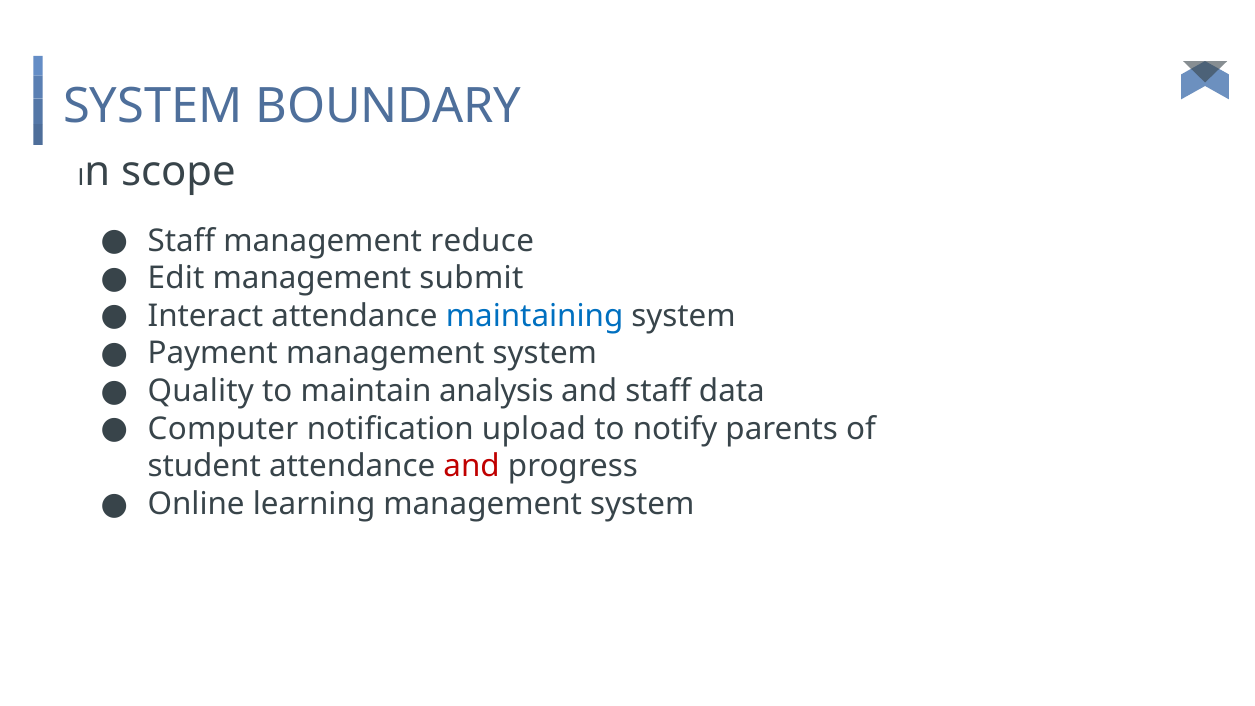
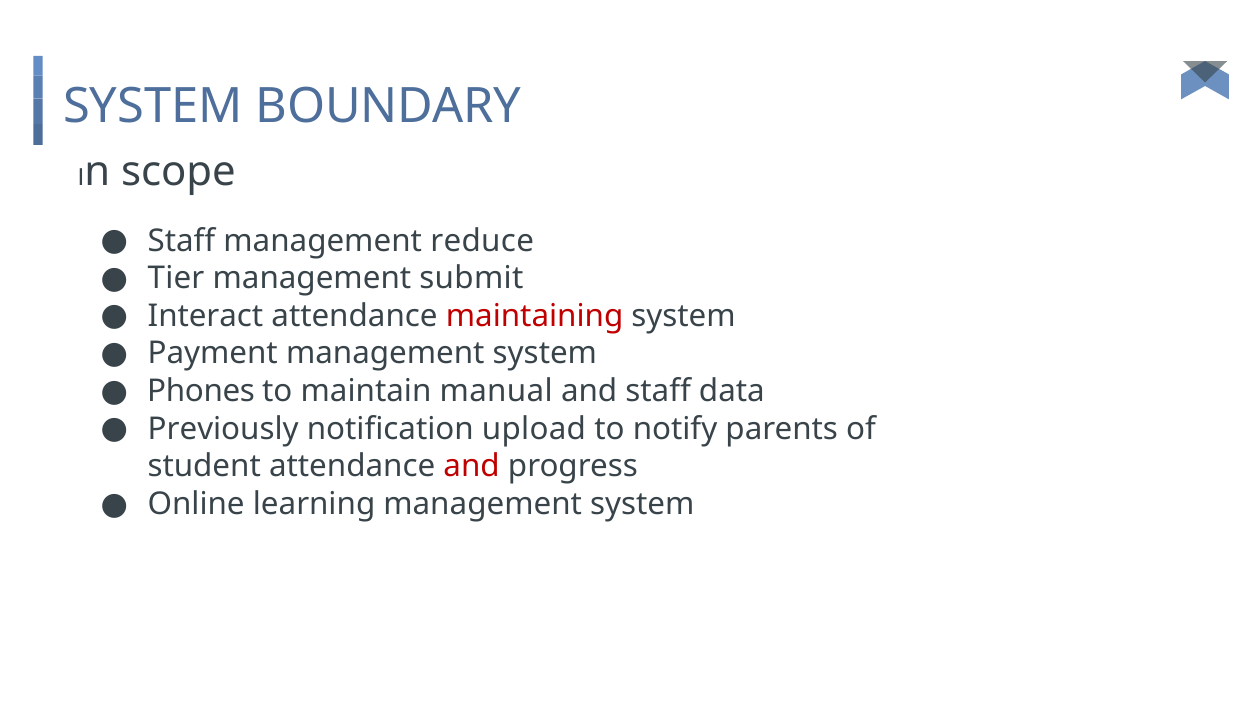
Edit: Edit -> Tier
maintaining colour: blue -> red
Quality: Quality -> Phones
analysis: analysis -> manual
Computer: Computer -> Previously
